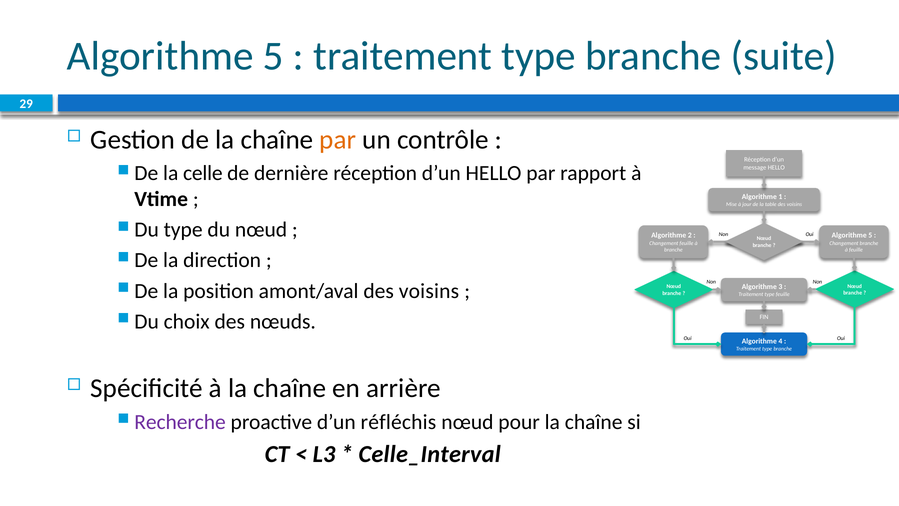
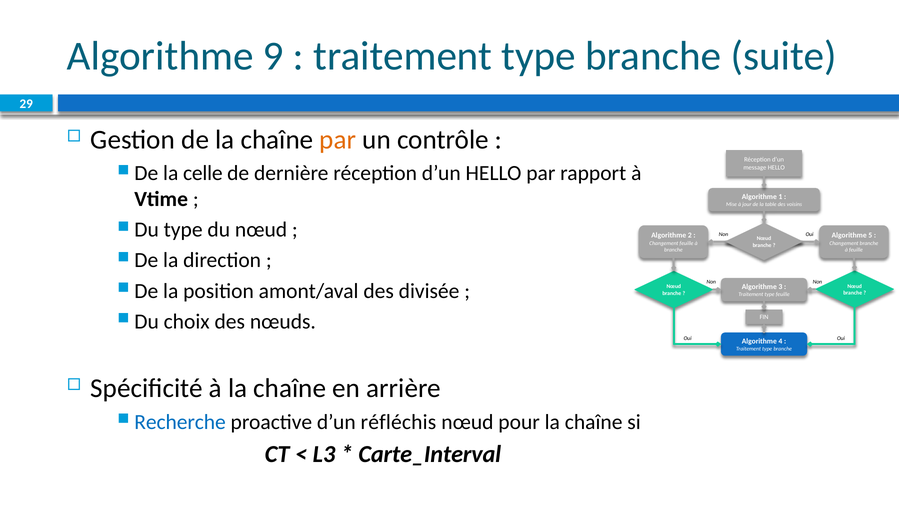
5 at (273, 56): 5 -> 9
amont/aval des voisins: voisins -> divisée
Recherche colour: purple -> blue
Celle_Interval: Celle_Interval -> Carte_Interval
